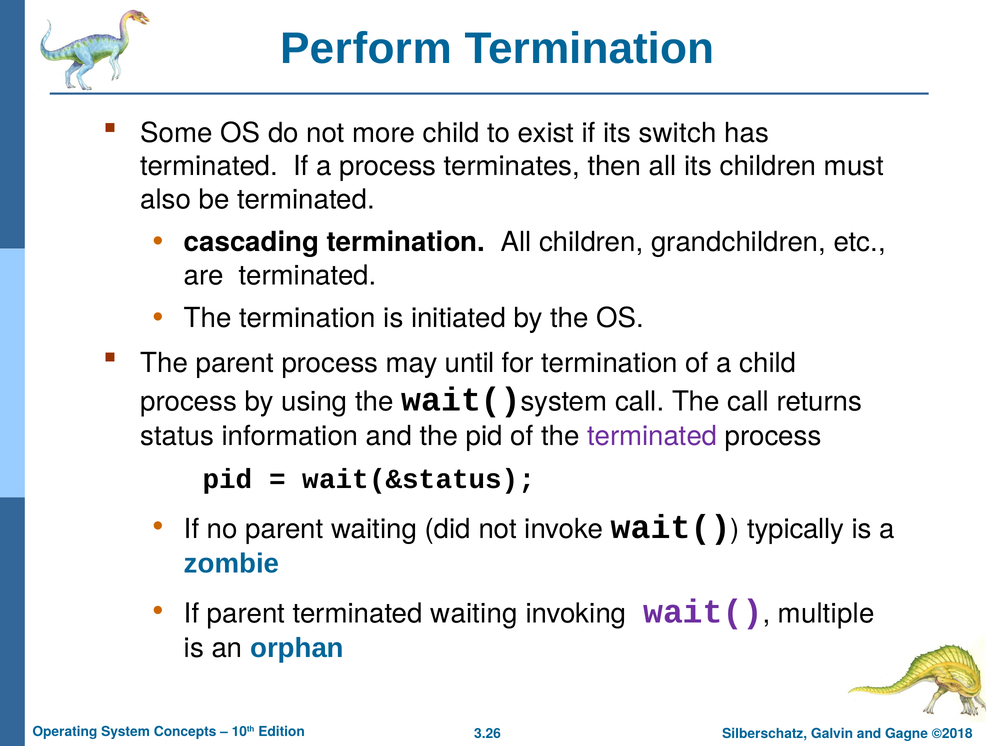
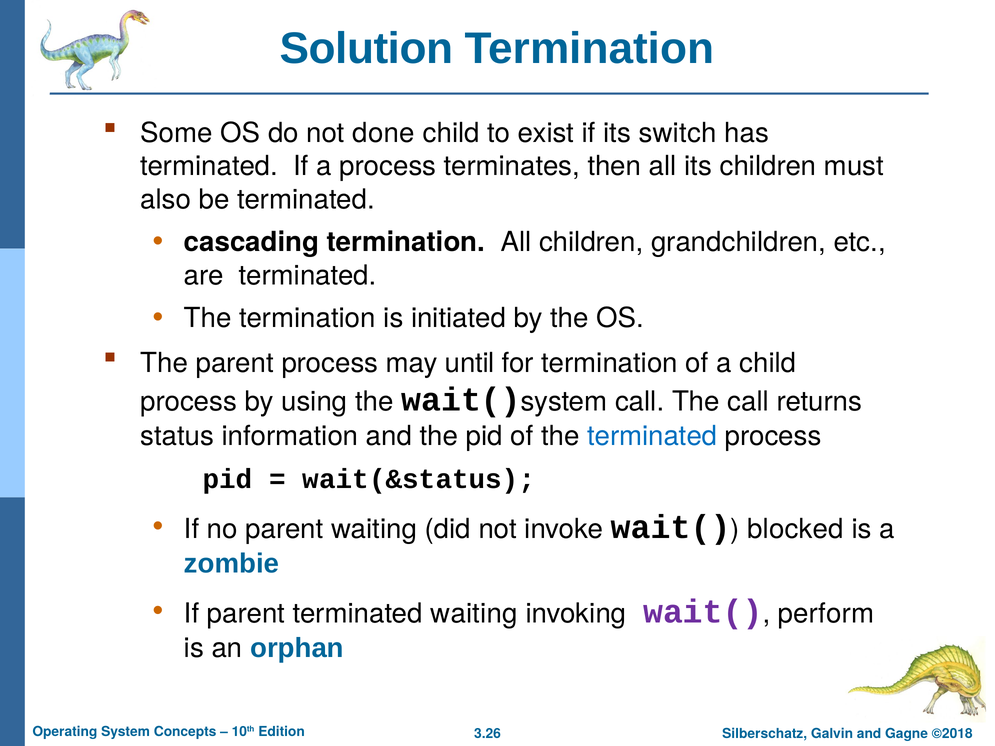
Perform: Perform -> Solution
more: more -> done
terminated at (652, 436) colour: purple -> blue
typically: typically -> blocked
multiple: multiple -> perform
